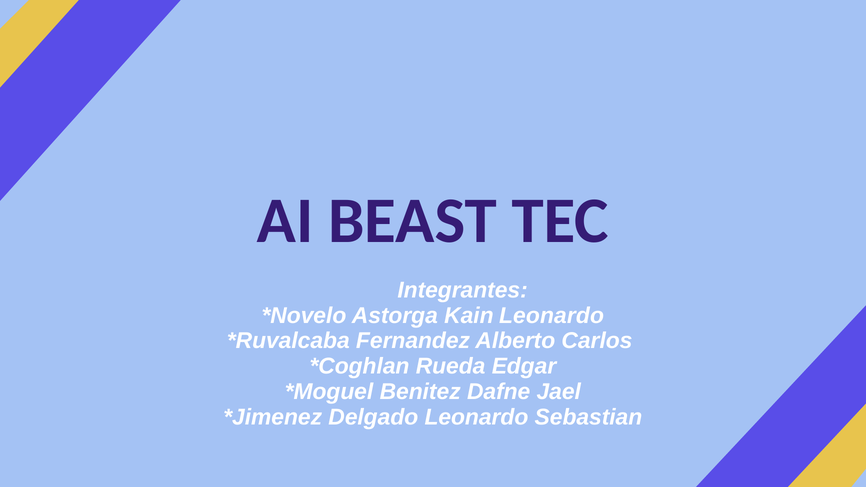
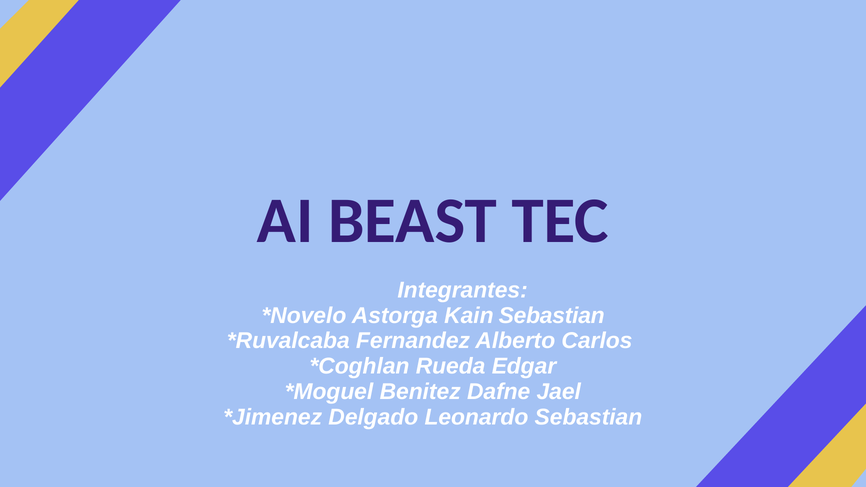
Kain Leonardo: Leonardo -> Sebastian
